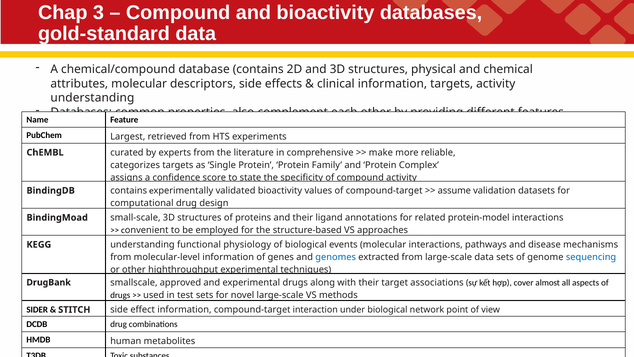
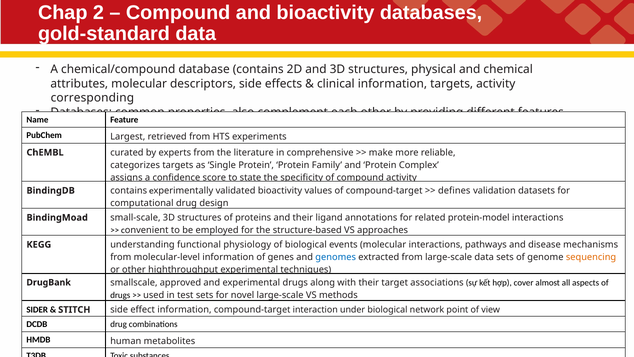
3: 3 -> 2
understanding at (92, 98): understanding -> corresponding
assume: assume -> defines
sequencing colour: blue -> orange
